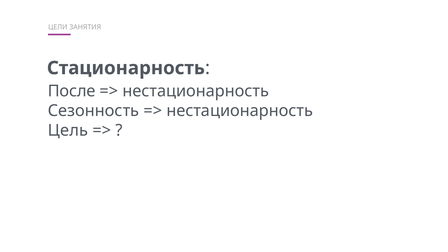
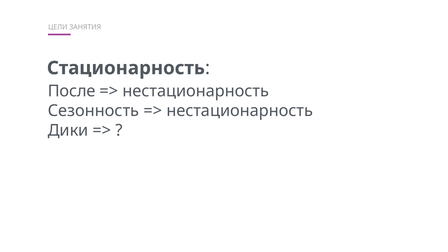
Цель: Цель -> Дики
